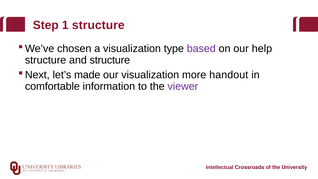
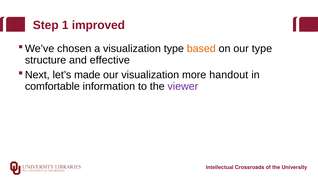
1 structure: structure -> improved
based colour: purple -> orange
our help: help -> type
and structure: structure -> effective
